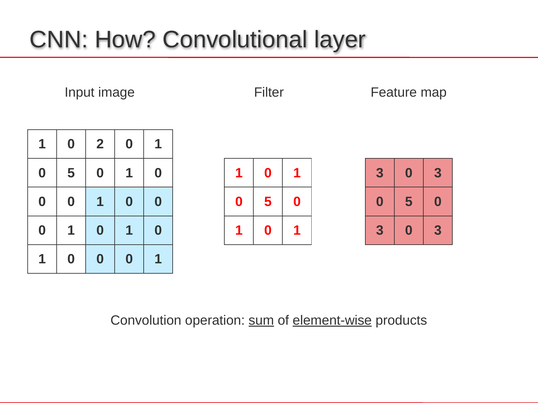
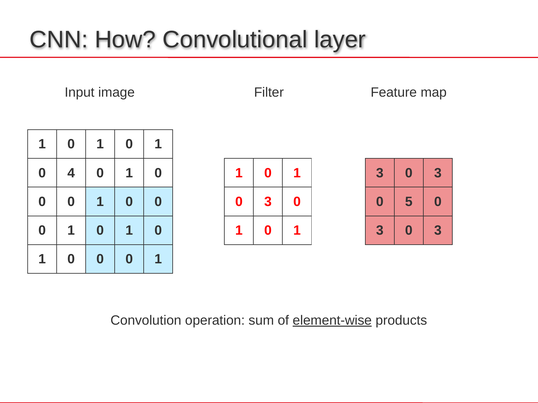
2 at (100, 144): 2 -> 1
5 at (71, 173): 5 -> 4
5 at (268, 202): 5 -> 3
sum underline: present -> none
